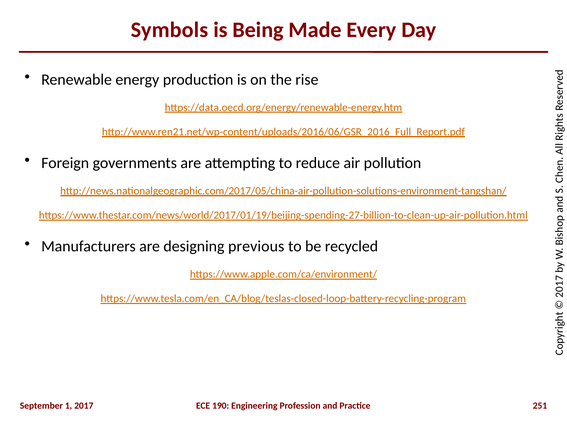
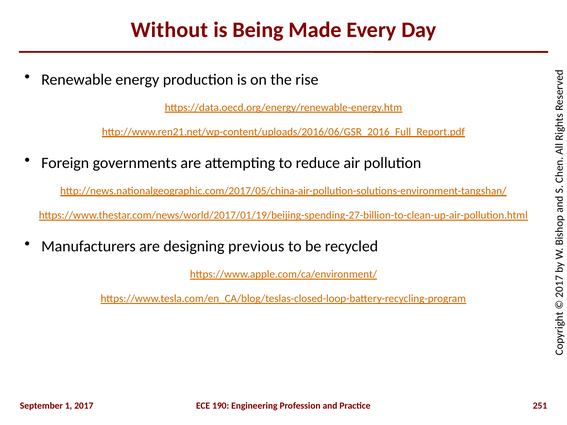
Symbols: Symbols -> Without
